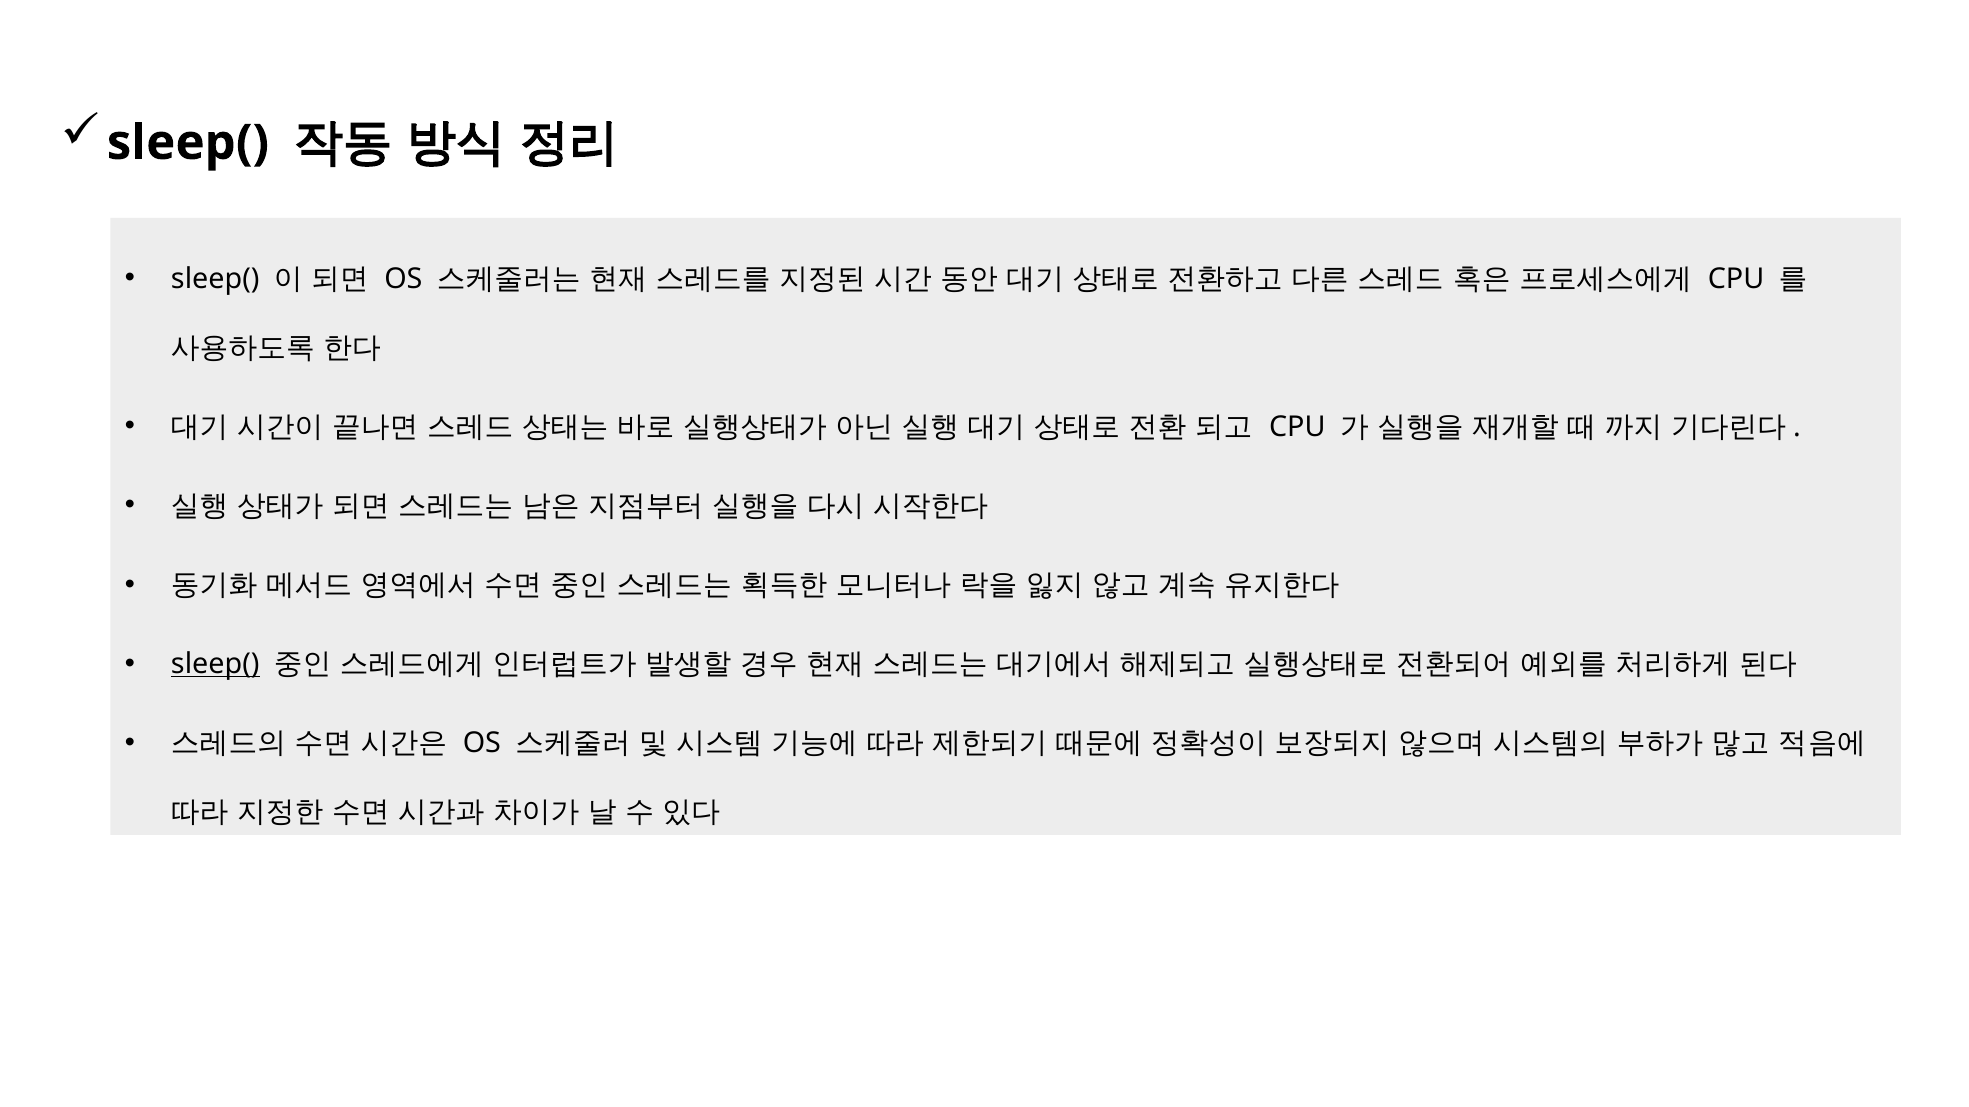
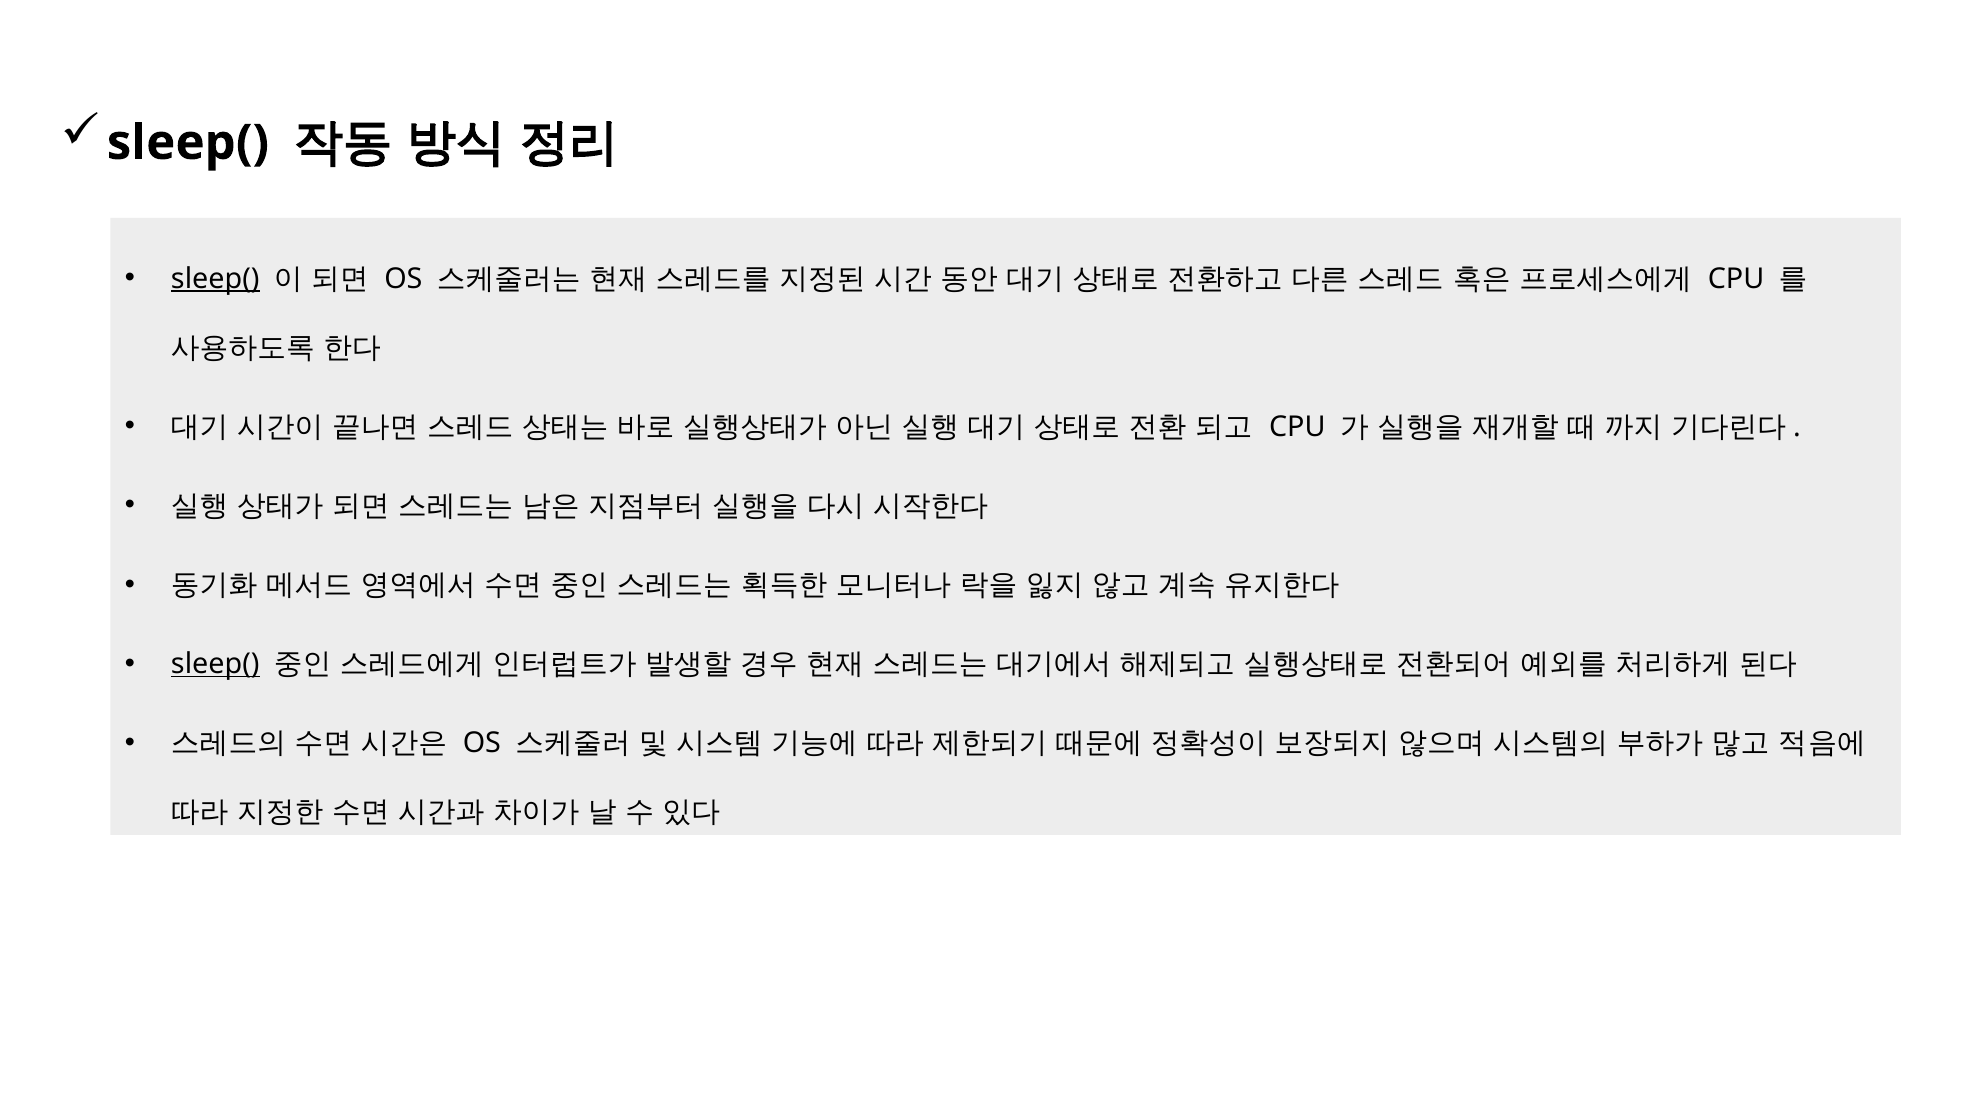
sleep( at (215, 279) underline: none -> present
